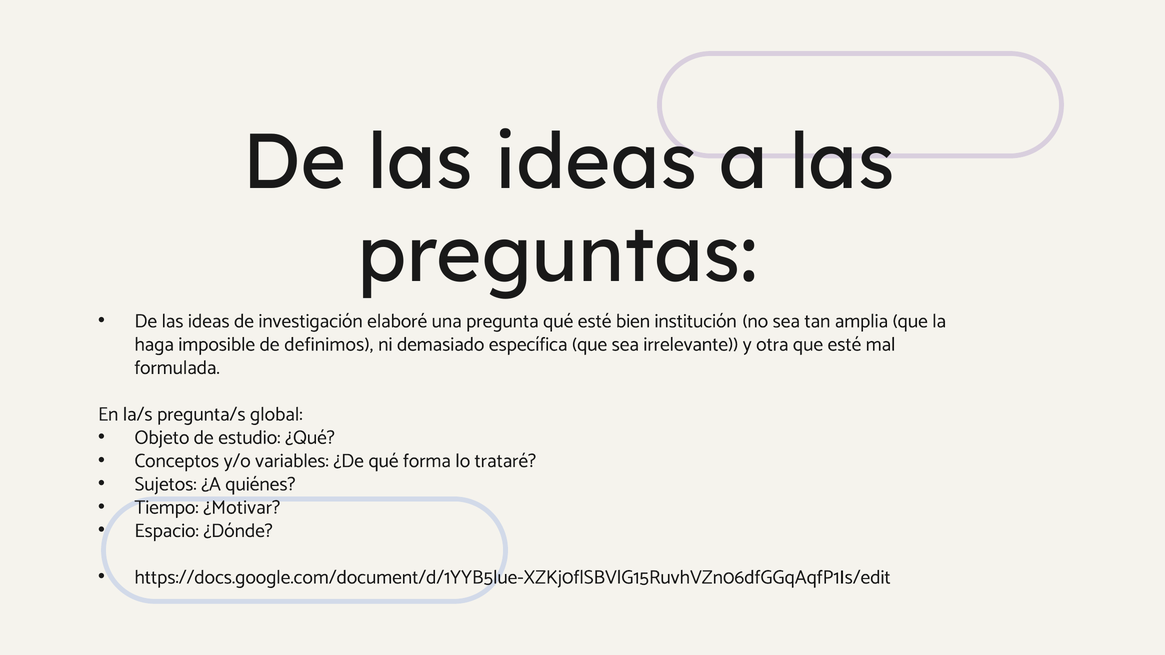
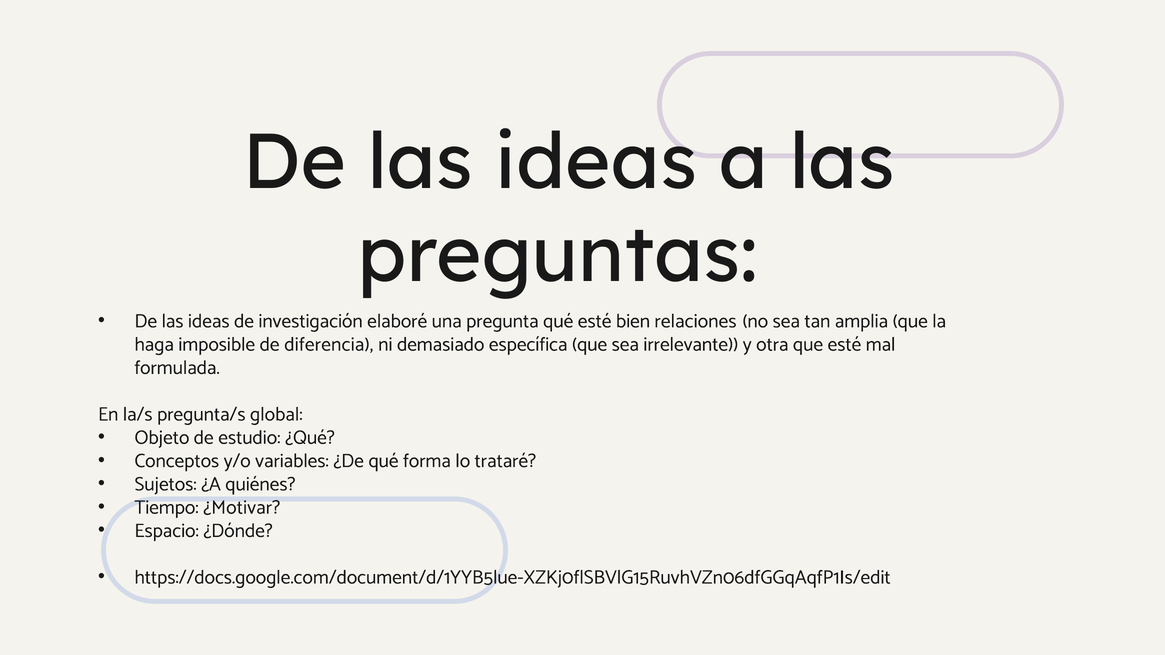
institución: institución -> relaciones
definimos: definimos -> diferencia
